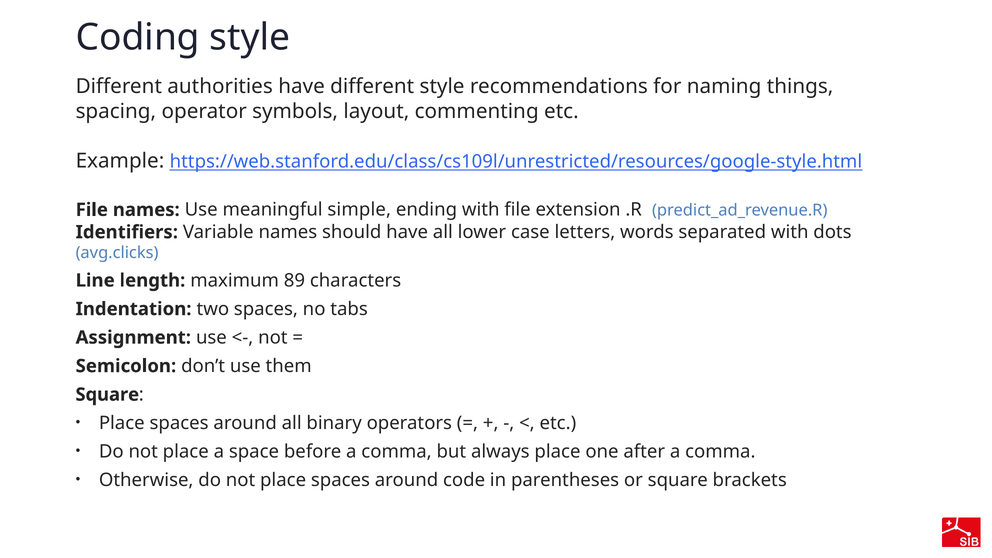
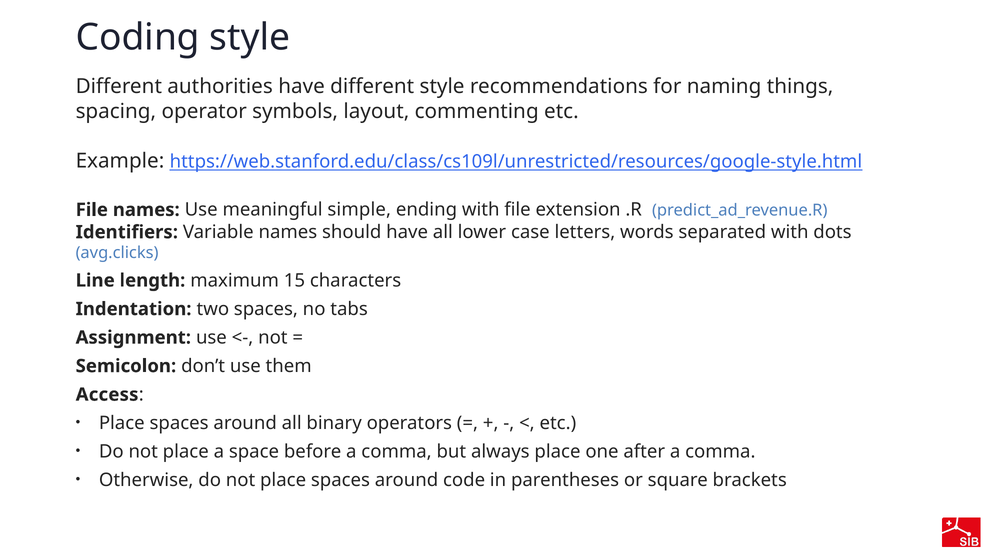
89: 89 -> 15
Square at (107, 395): Square -> Access
